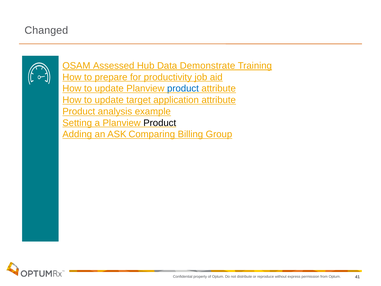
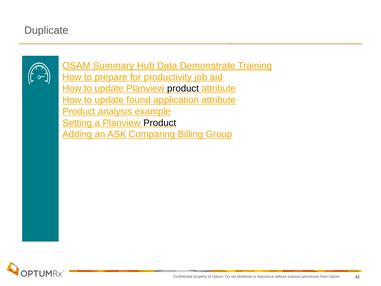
Changed: Changed -> Duplicate
Assessed: Assessed -> Summary
product at (183, 88) colour: blue -> black
target: target -> found
